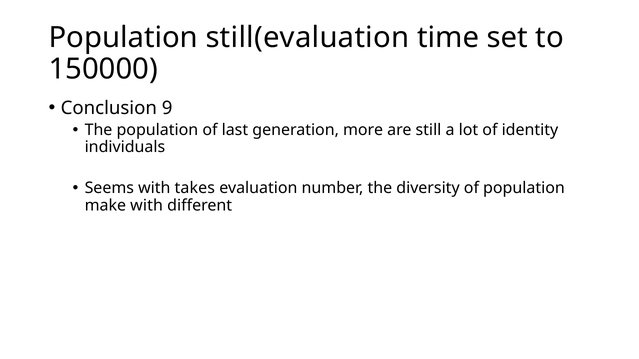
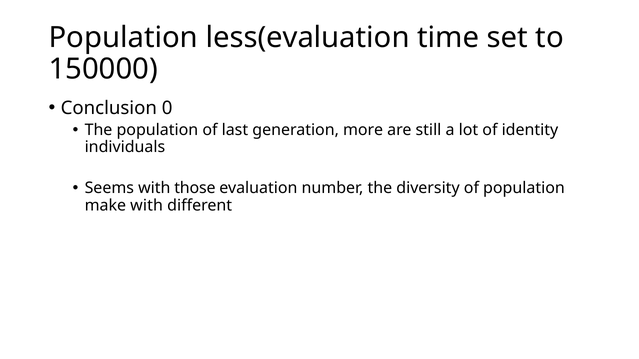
still(evaluation: still(evaluation -> less(evaluation
9: 9 -> 0
takes: takes -> those
